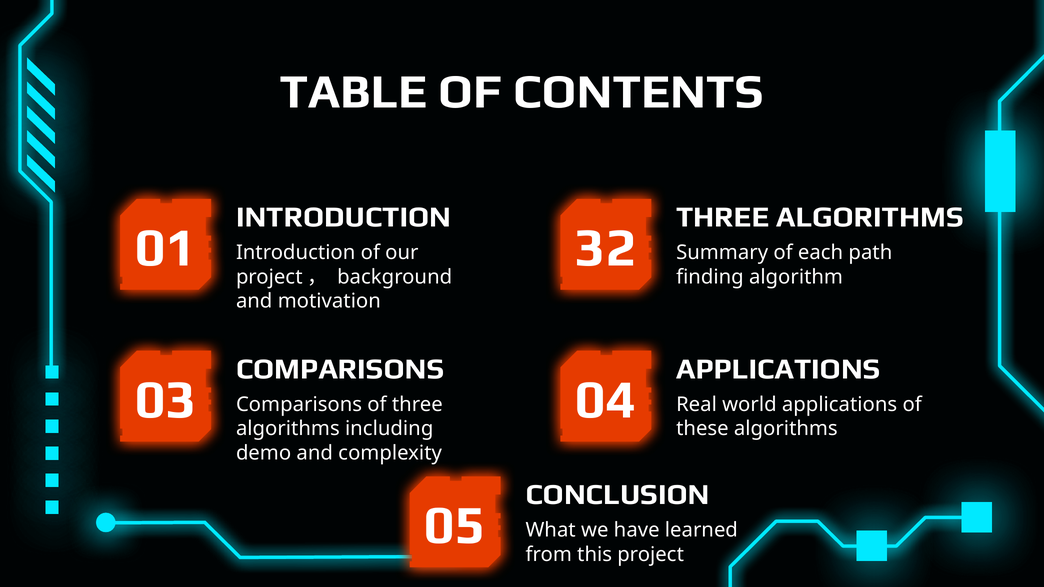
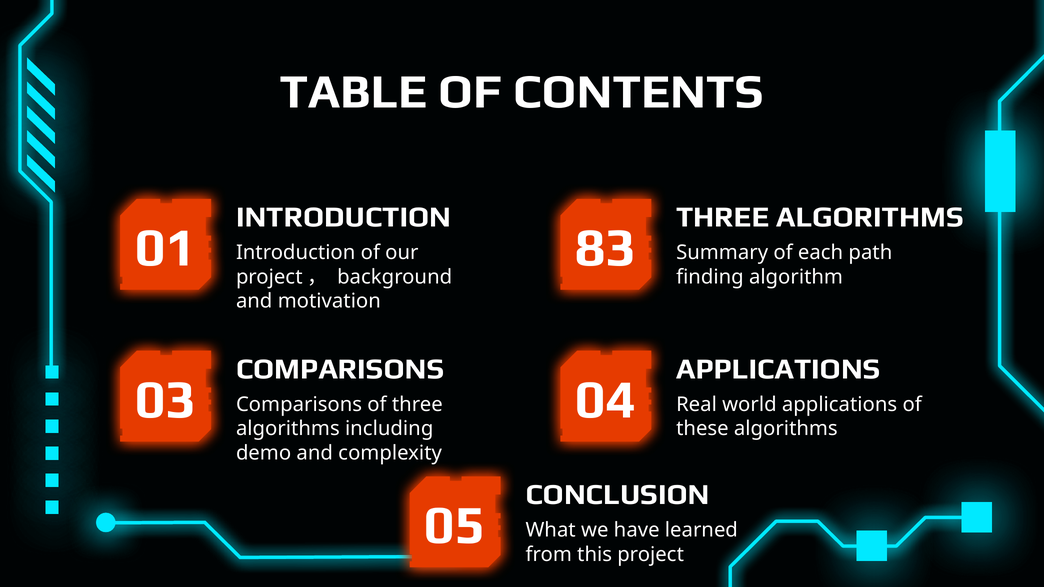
32: 32 -> 83
